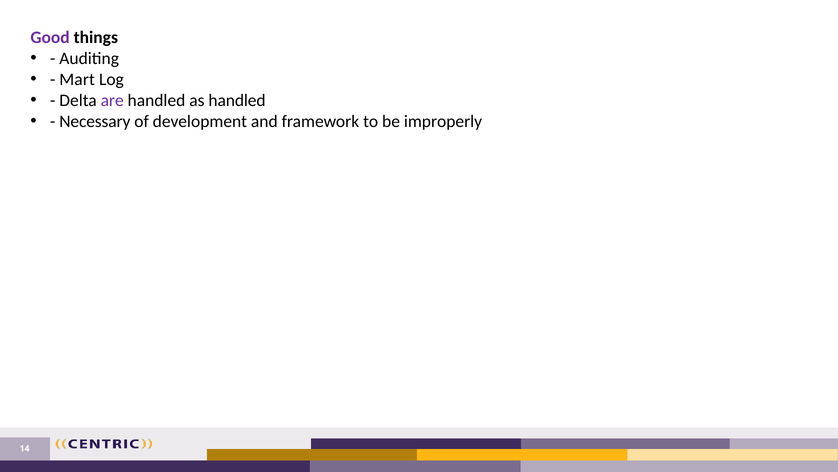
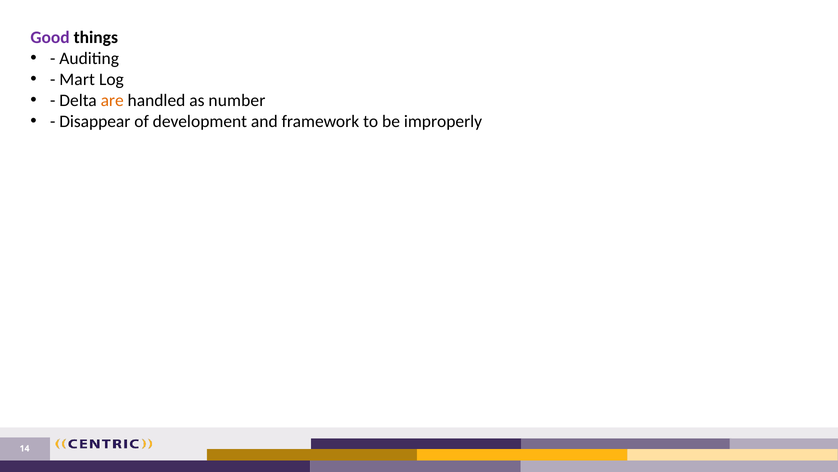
are colour: purple -> orange
as handled: handled -> number
Necessary: Necessary -> Disappear
